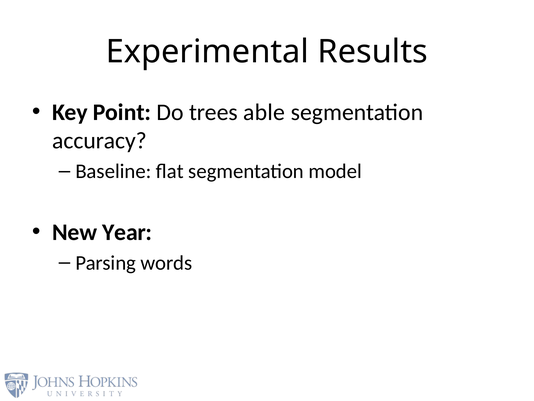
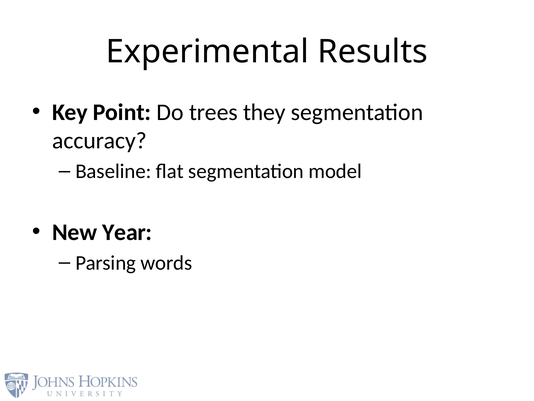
able: able -> they
